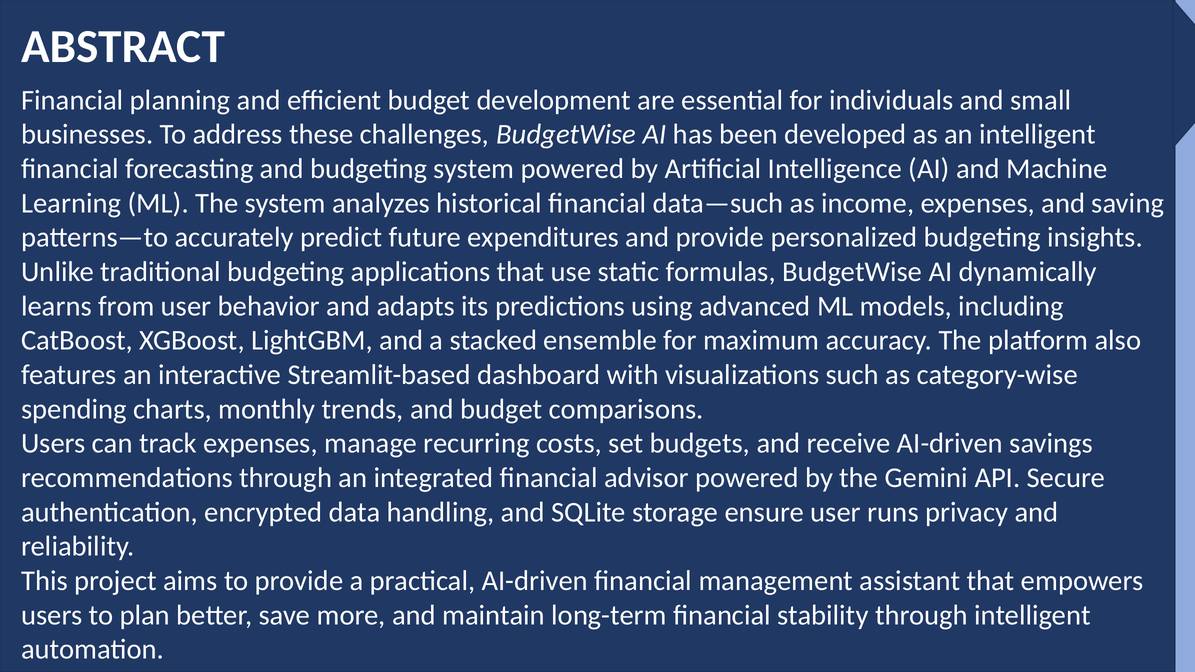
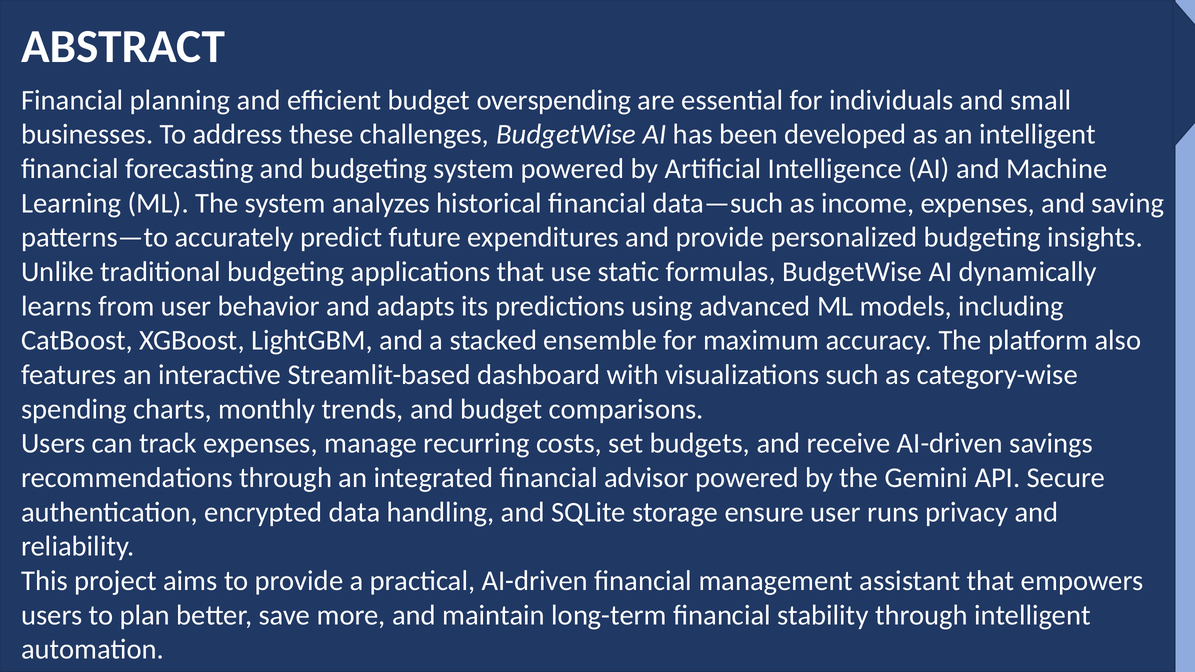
development: development -> overspending
